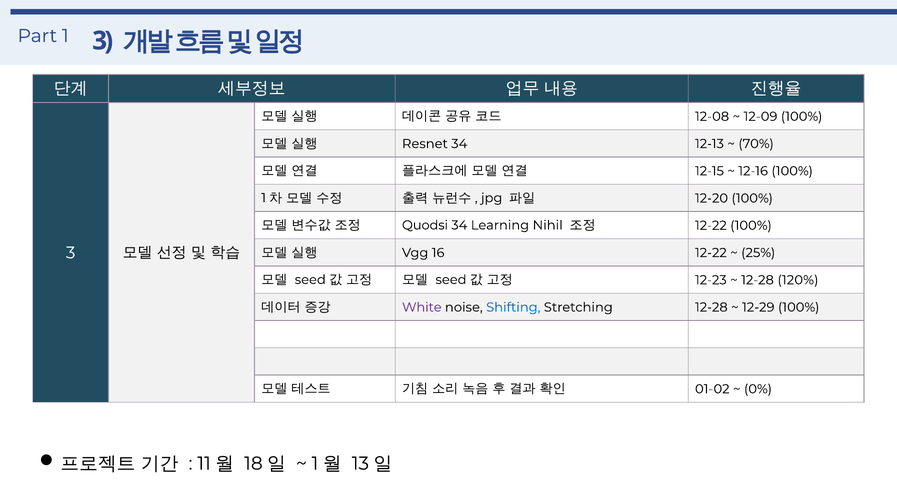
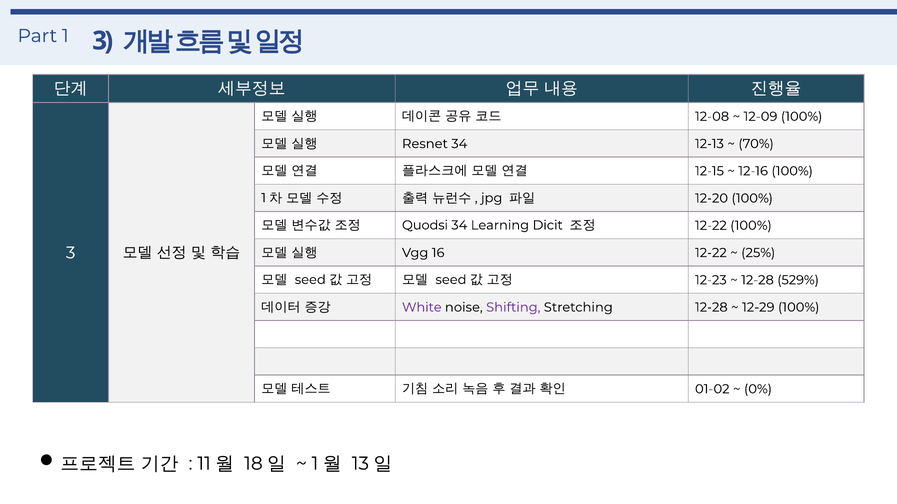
Nihil: Nihil -> Dicit
120%: 120% -> 529%
Shifting colour: blue -> purple
